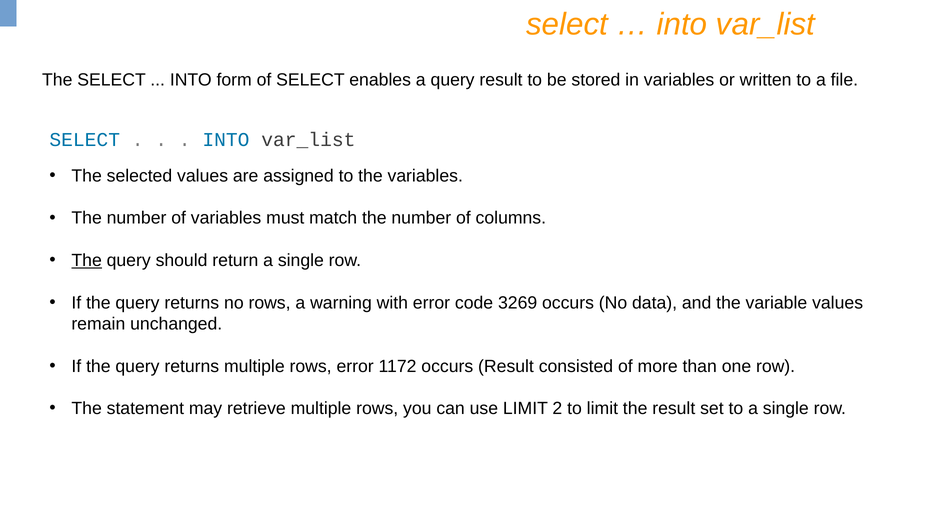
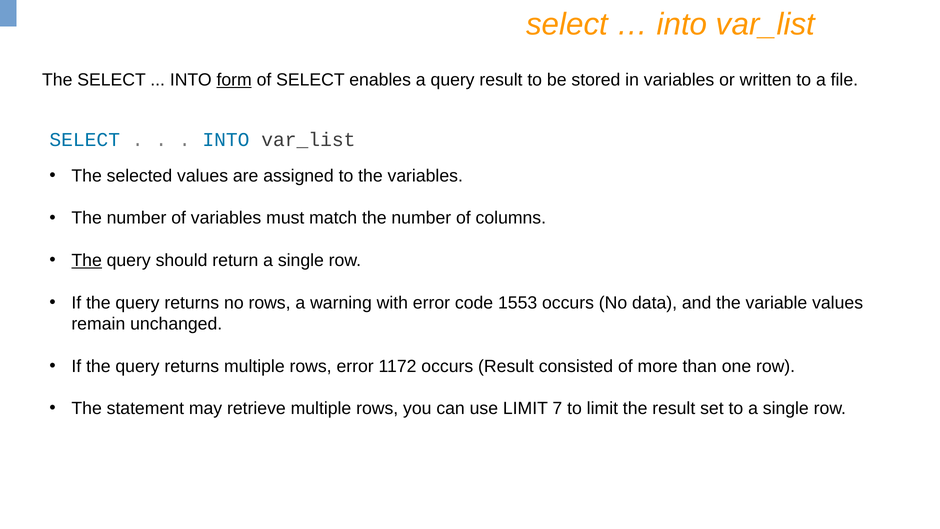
form underline: none -> present
3269: 3269 -> 1553
2: 2 -> 7
